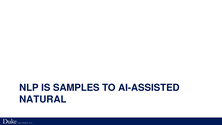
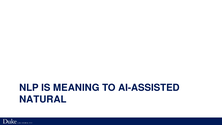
SAMPLES: SAMPLES -> MEANING
